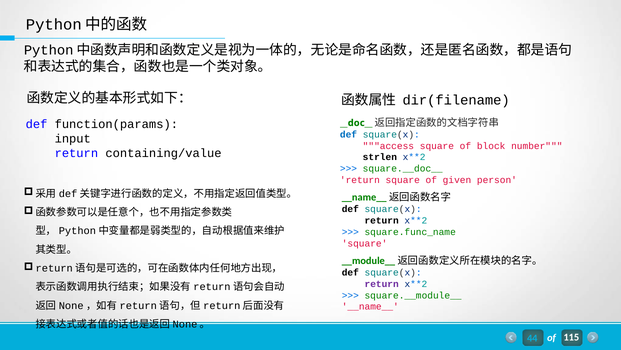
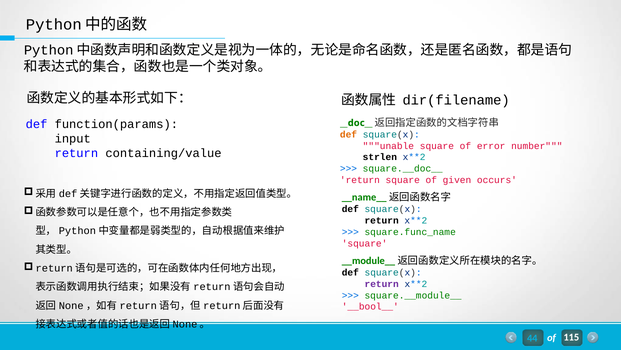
def at (349, 134) colour: blue -> orange
access: access -> unable
block: block -> error
person: person -> occurs
__name__: __name__ -> __bool__
